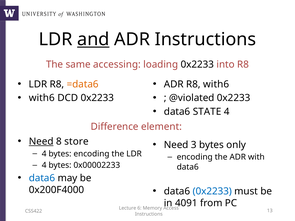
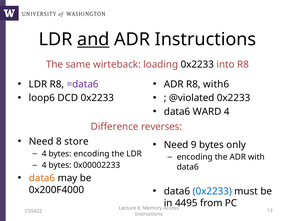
accessing: accessing -> wirteback
=data6 colour: orange -> purple
with6 at (42, 98): with6 -> loop6
STATE: STATE -> WARD
element: element -> reverses
Need at (41, 142) underline: present -> none
3: 3 -> 9
data6 at (42, 178) colour: blue -> orange
4091: 4091 -> 4495
